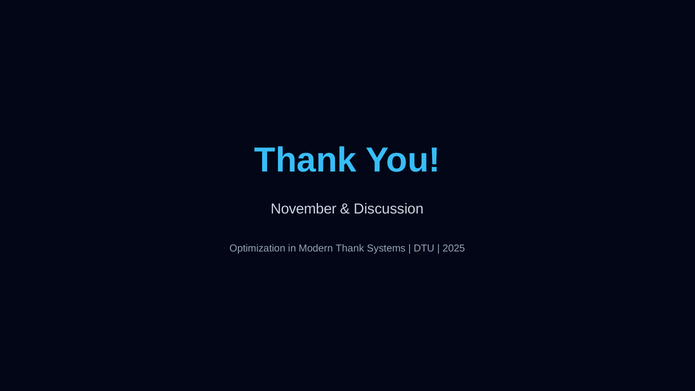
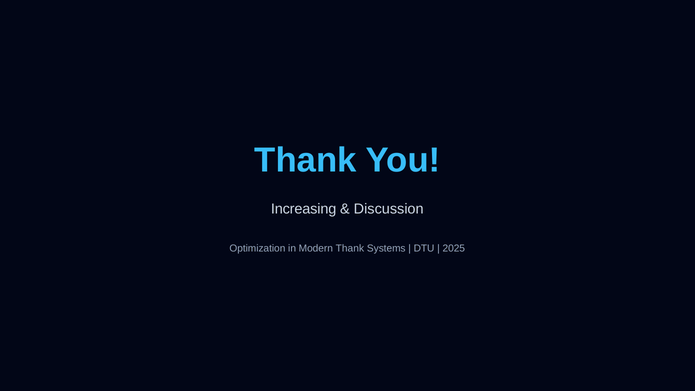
November: November -> Increasing
